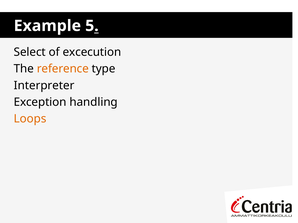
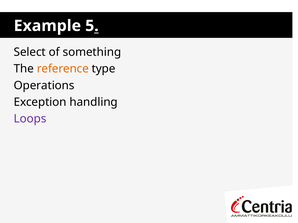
excecution: excecution -> something
Interpreter: Interpreter -> Operations
Loops colour: orange -> purple
